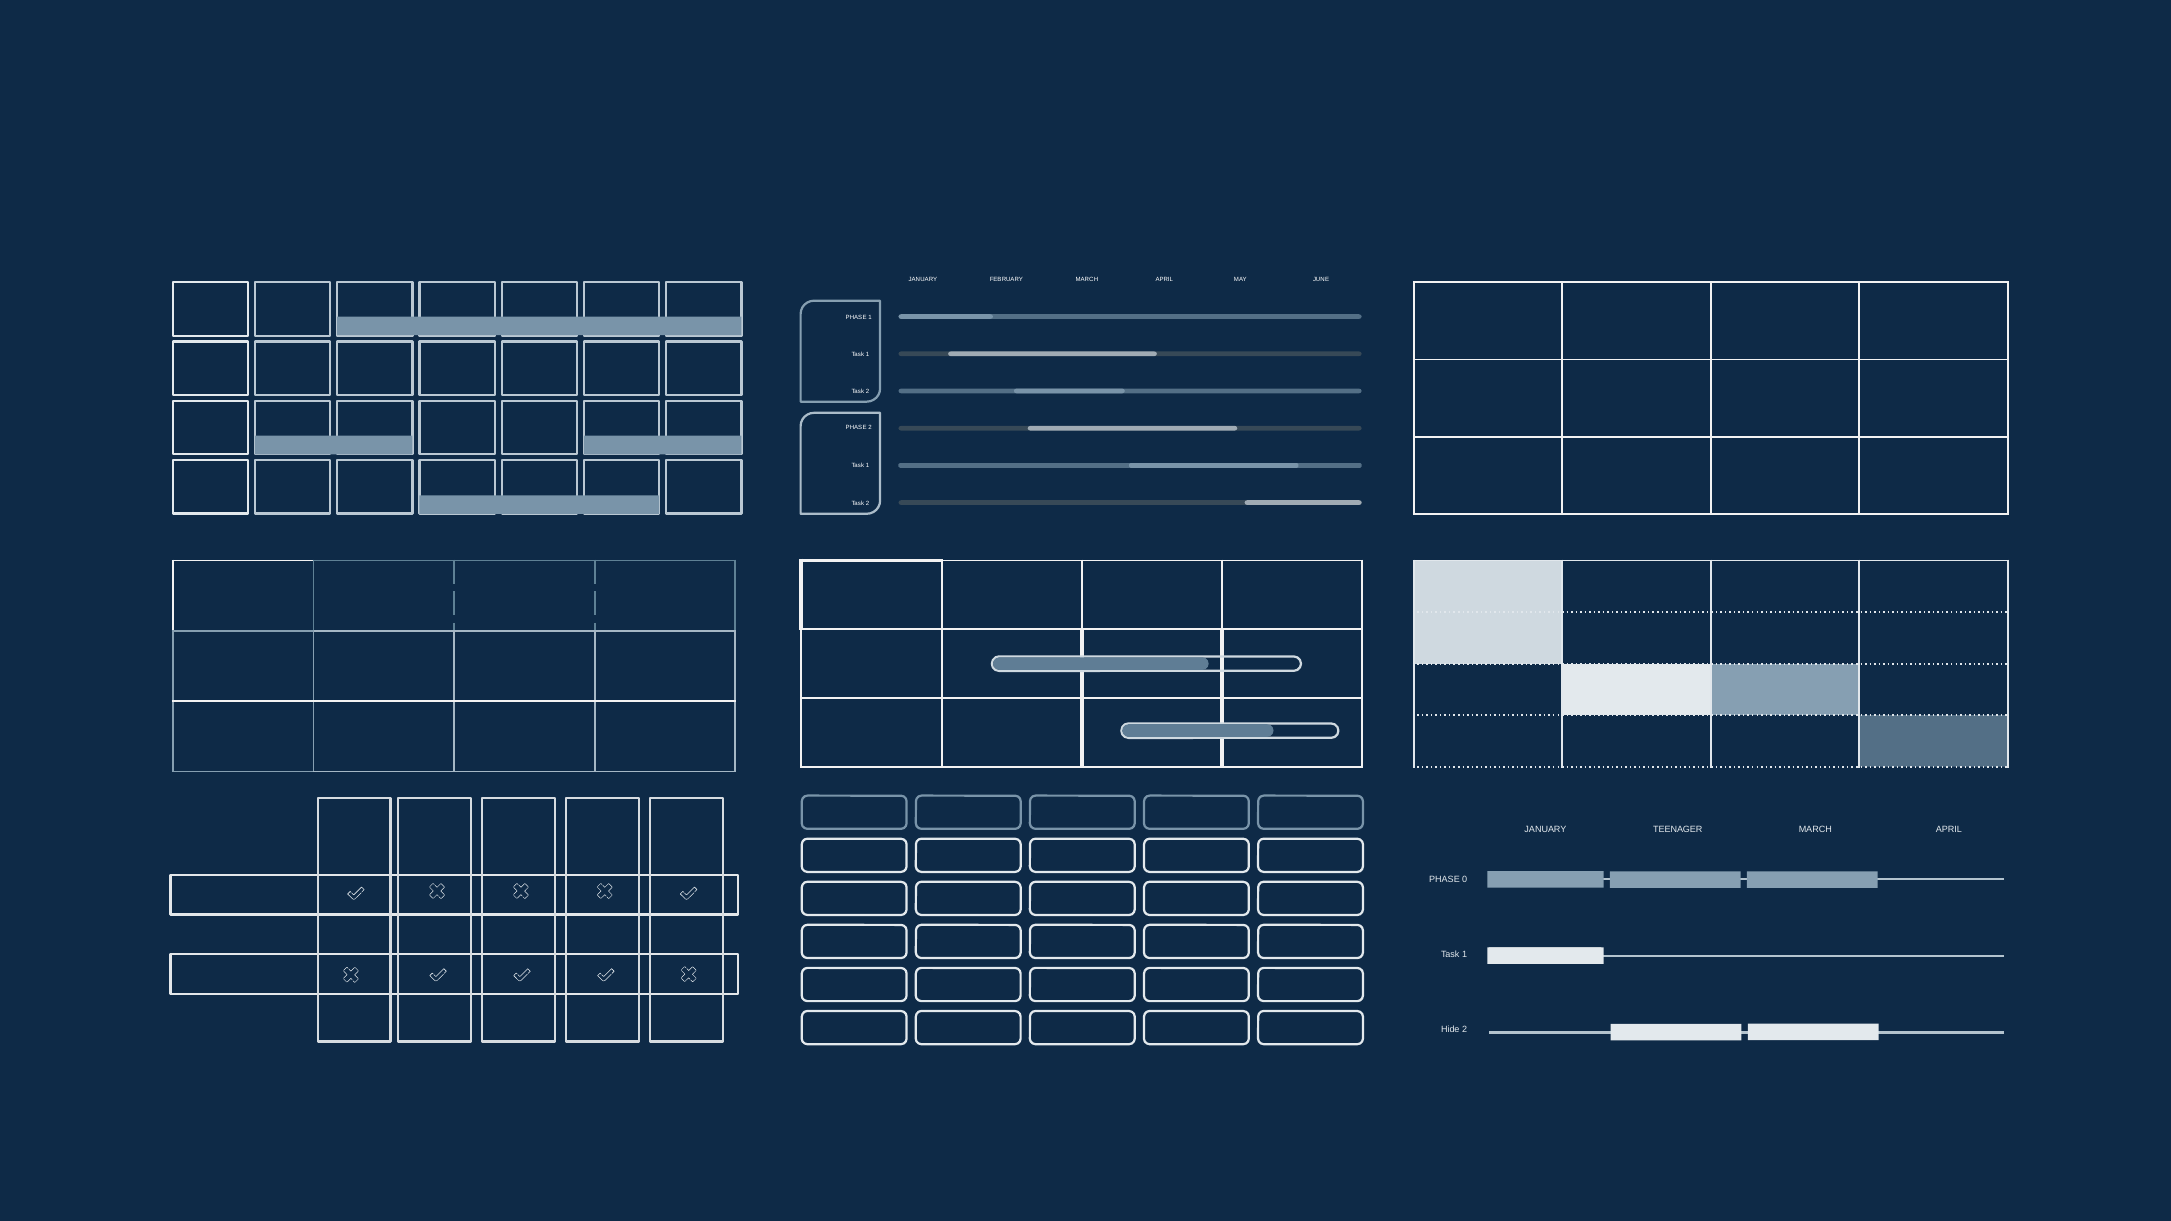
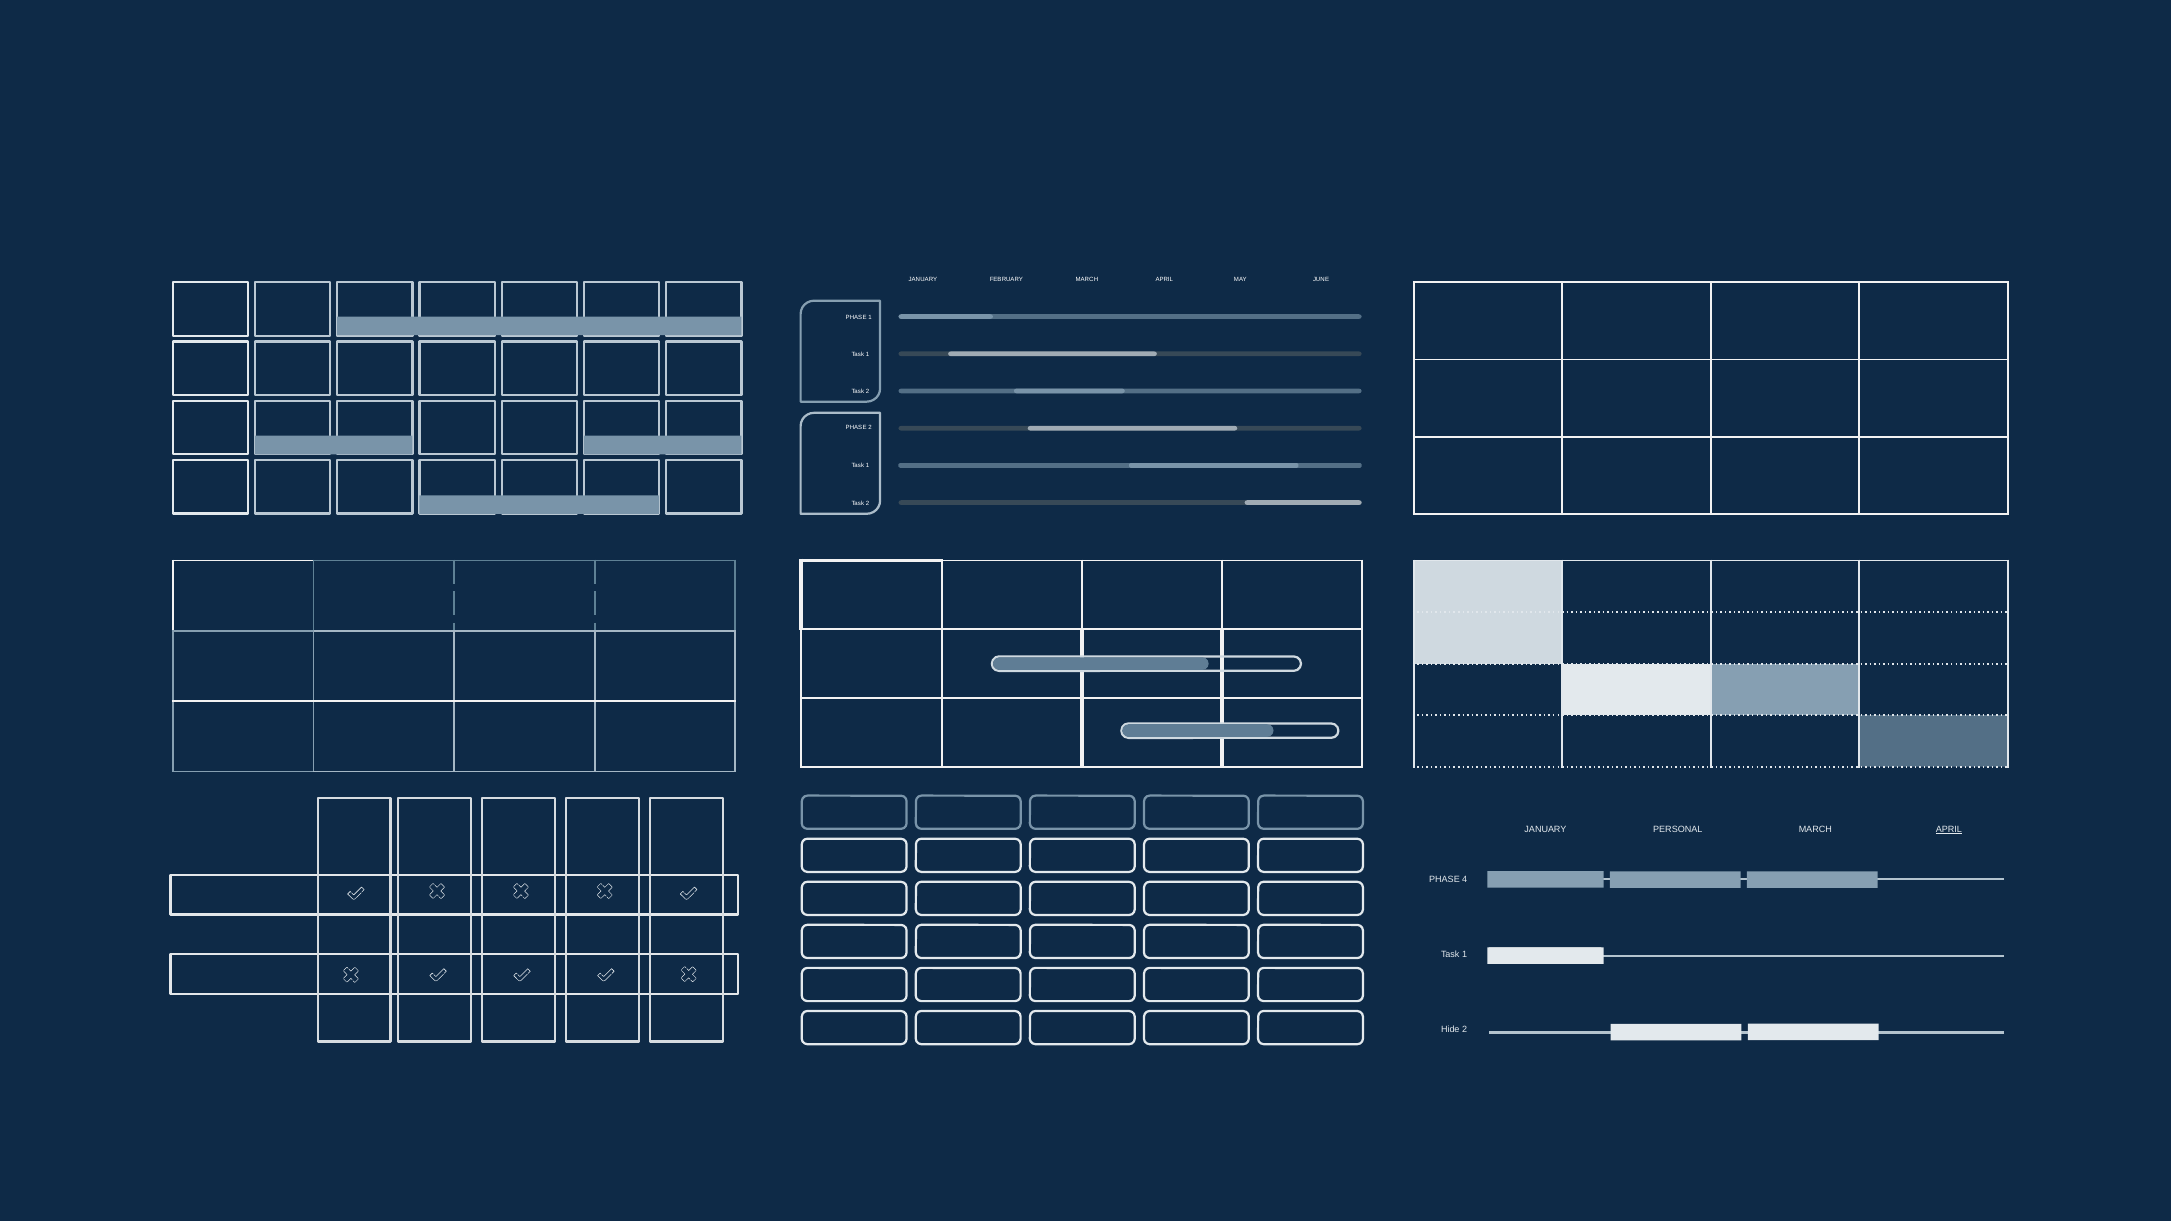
TEENAGER: TEENAGER -> PERSONAL
APRIL at (1949, 830) underline: none -> present
0: 0 -> 4
